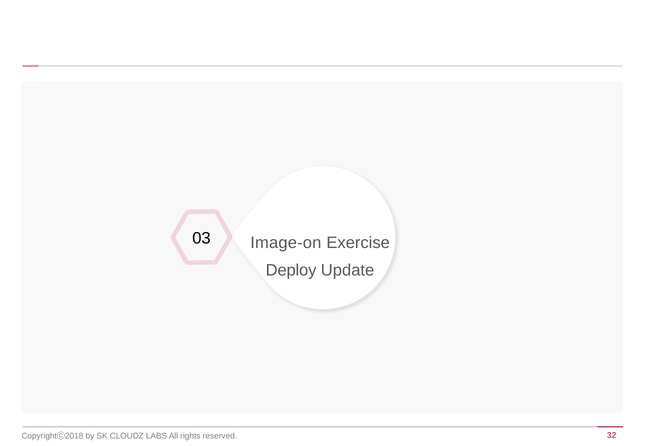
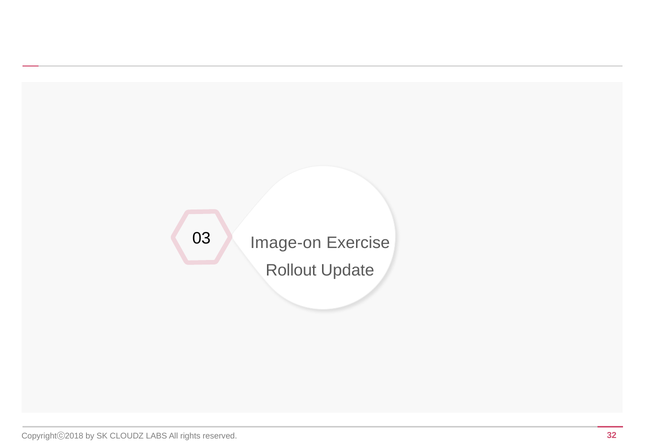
Deploy: Deploy -> Rollout
